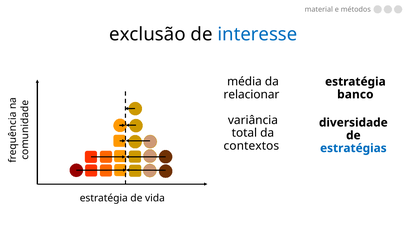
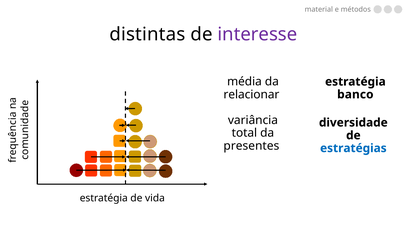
exclusão: exclusão -> distintas
interesse colour: blue -> purple
contextos: contextos -> presentes
